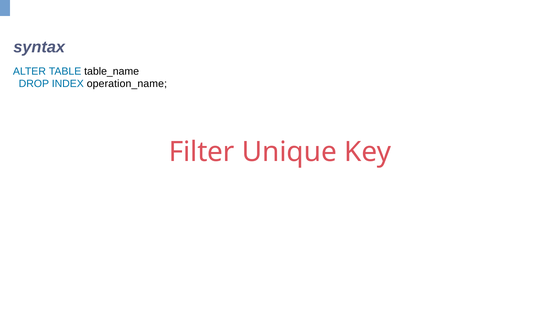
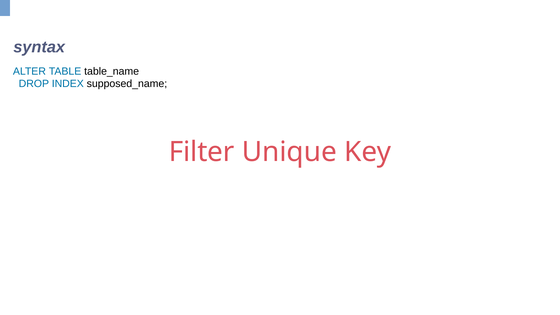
operation_name: operation_name -> supposed_name
